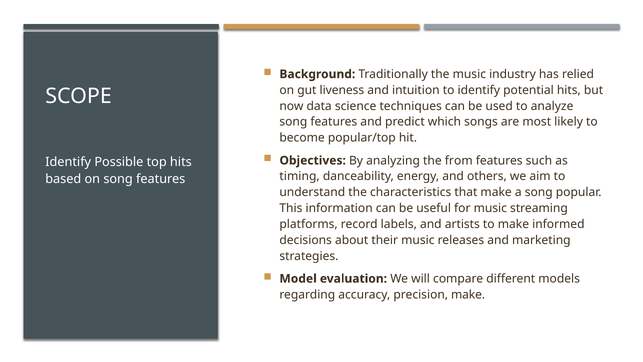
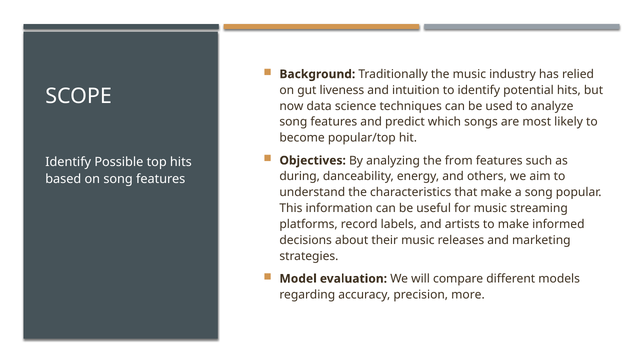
timing: timing -> during
precision make: make -> more
